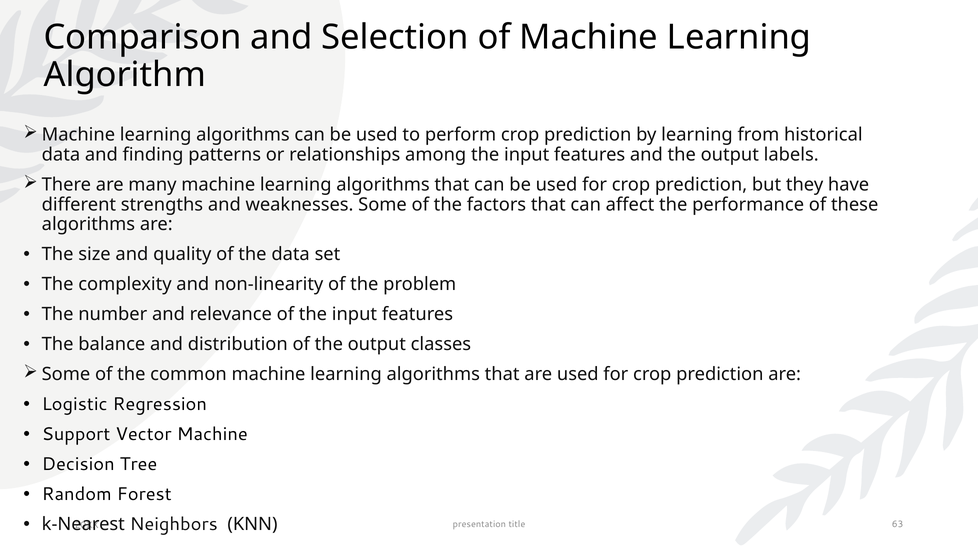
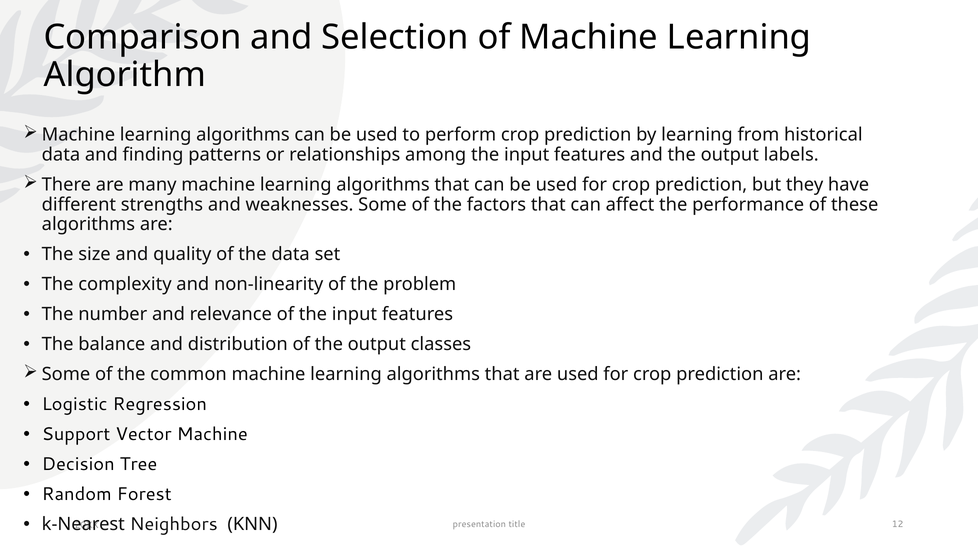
63: 63 -> 12
